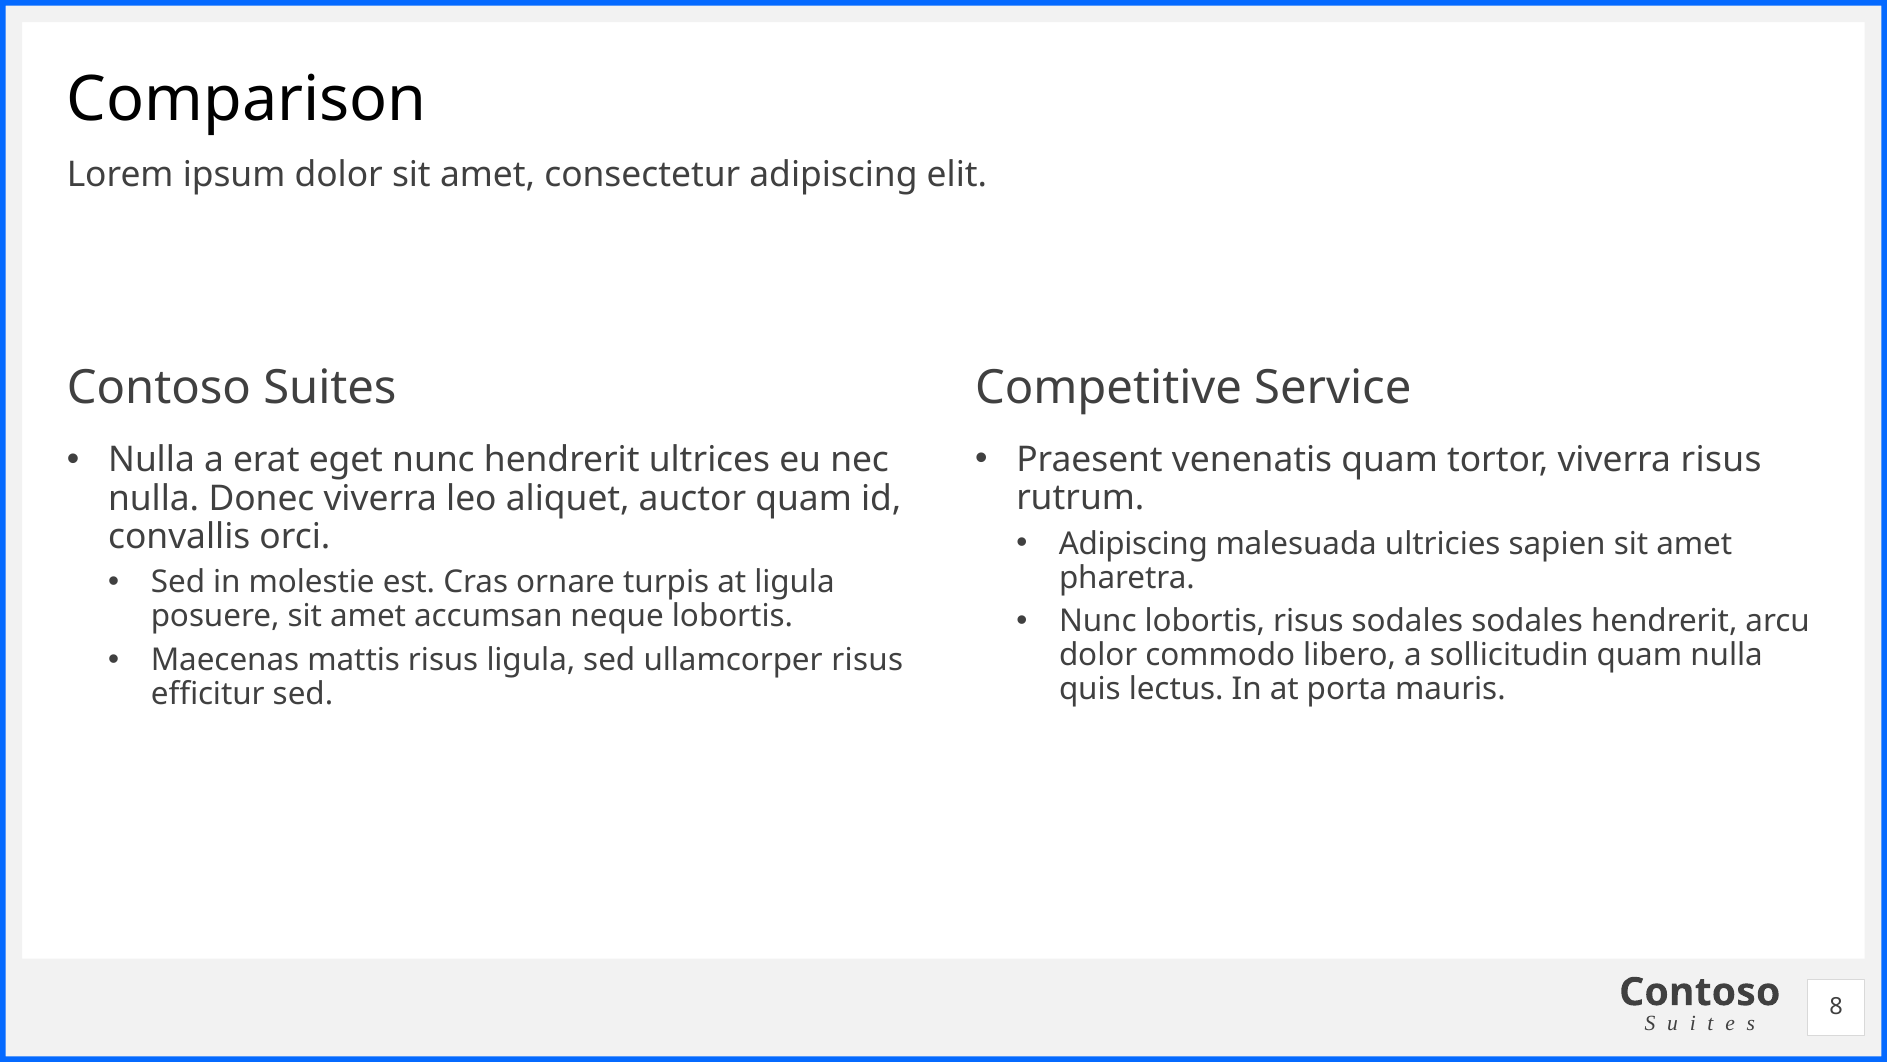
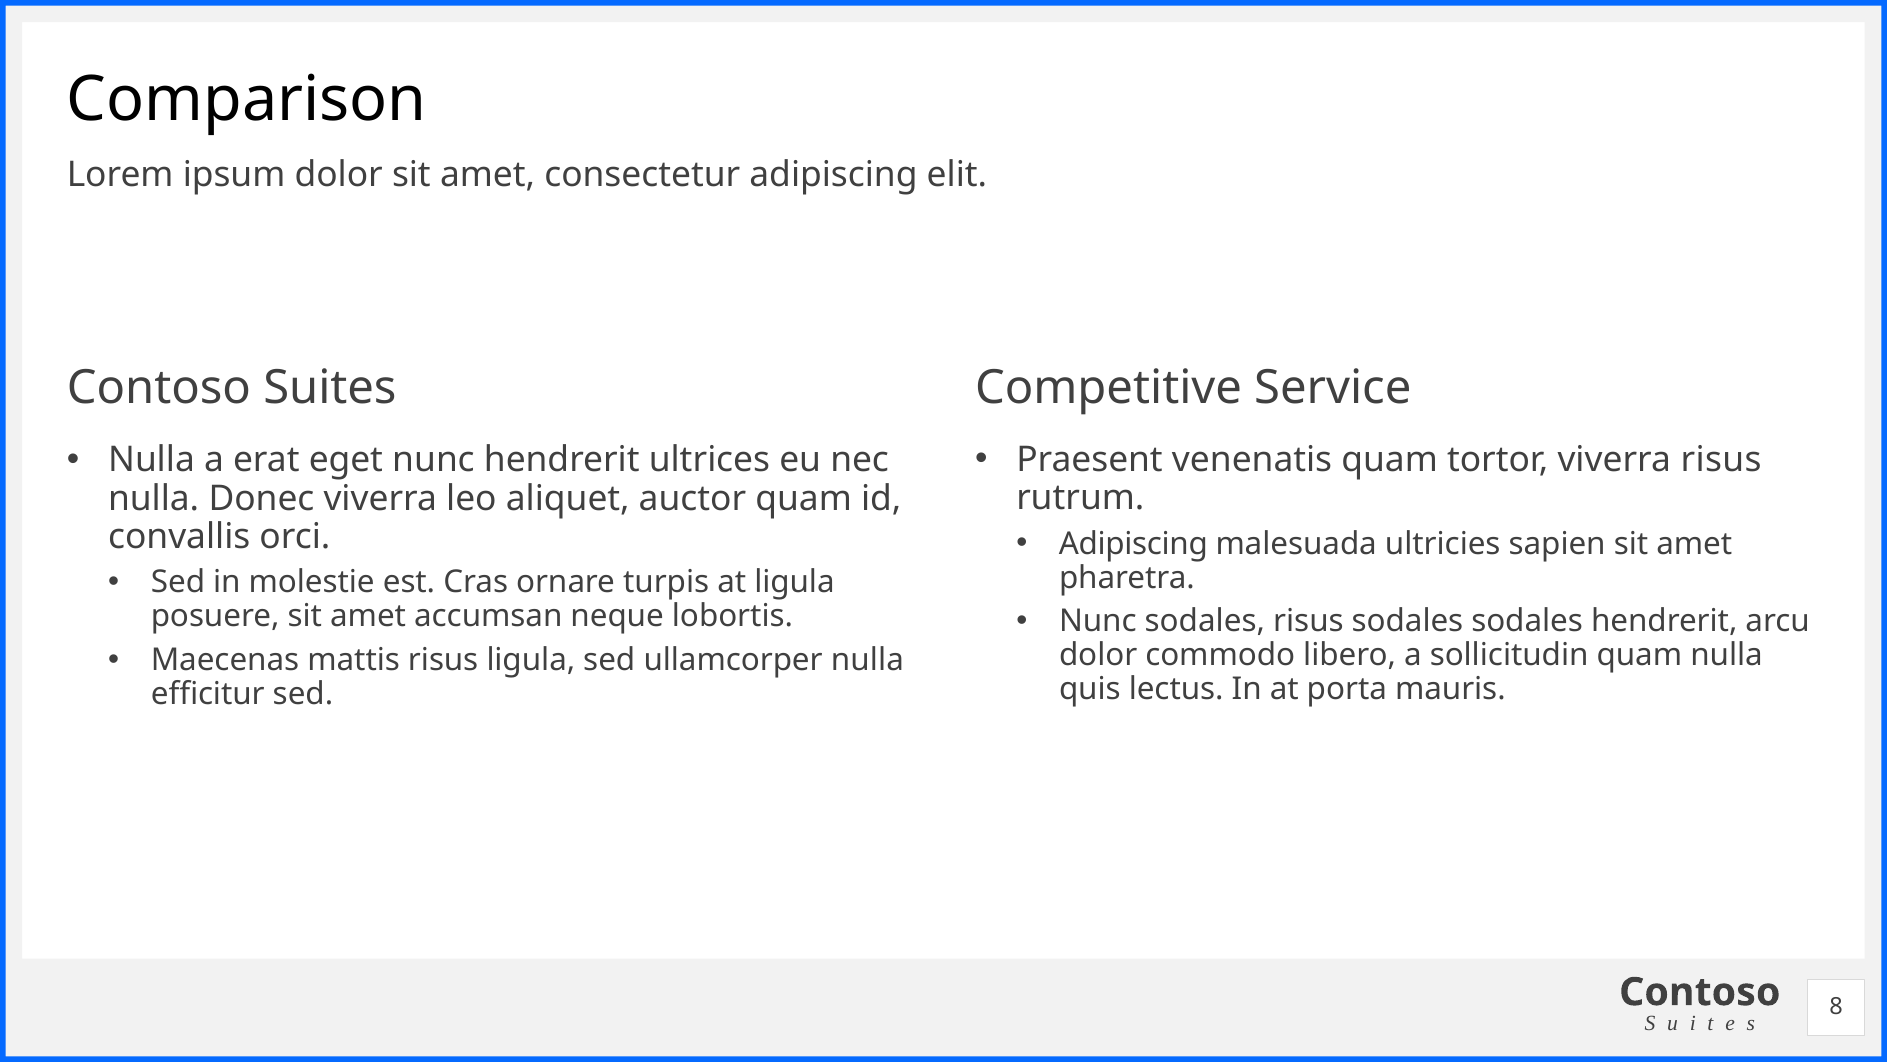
Nunc lobortis: lobortis -> sodales
ullamcorper risus: risus -> nulla
